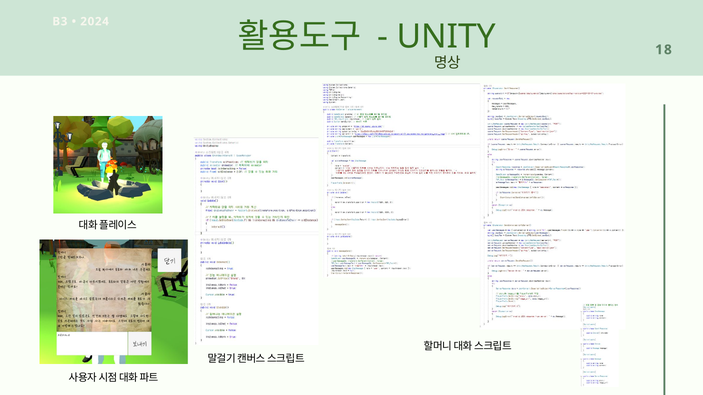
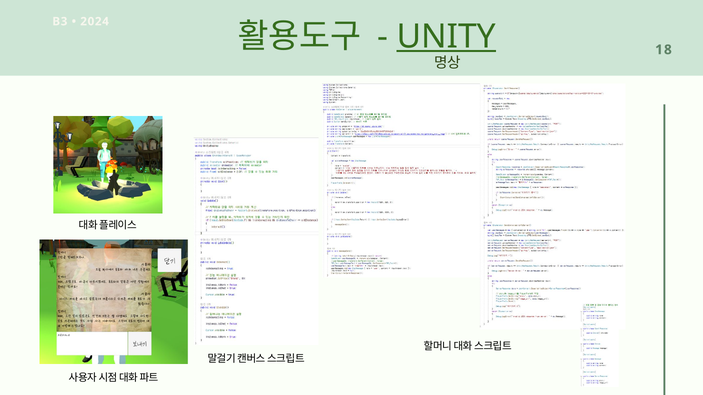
UNITY underline: none -> present
